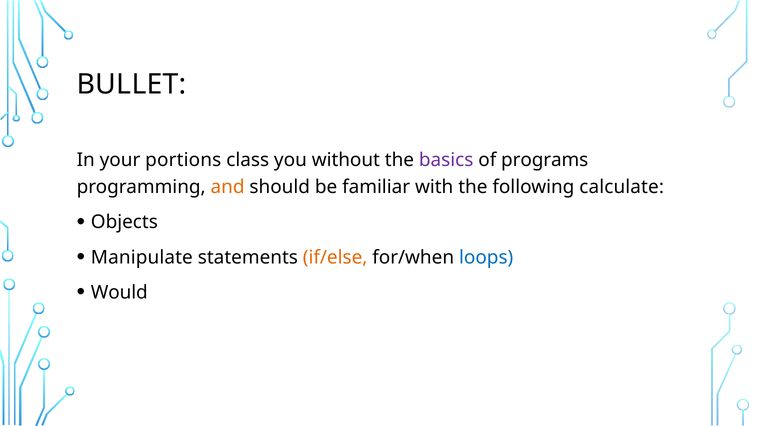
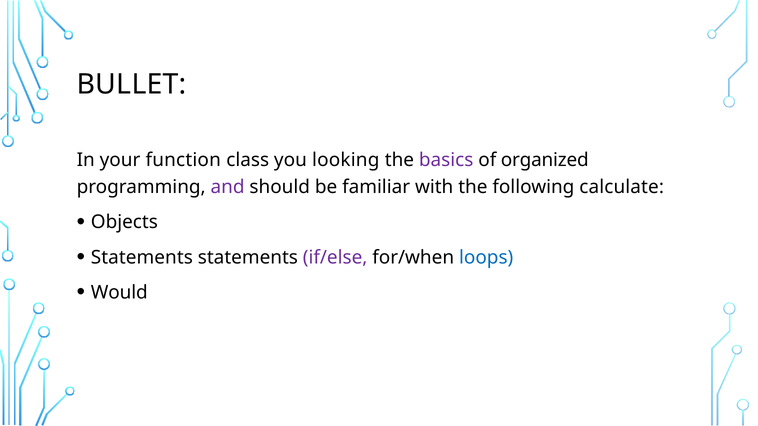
portions: portions -> function
without: without -> looking
programs: programs -> organized
and colour: orange -> purple
Manipulate at (142, 258): Manipulate -> Statements
if/else colour: orange -> purple
